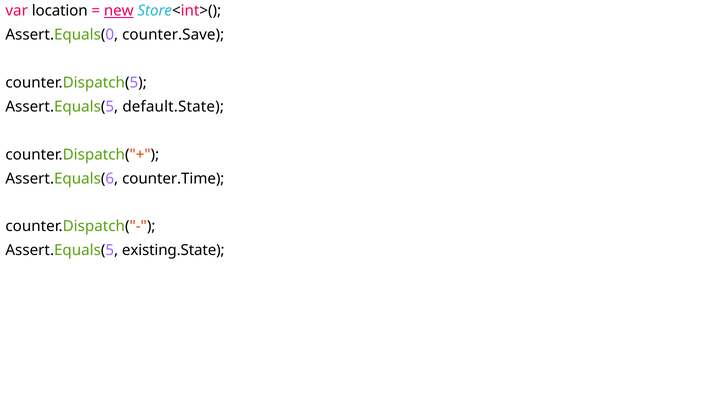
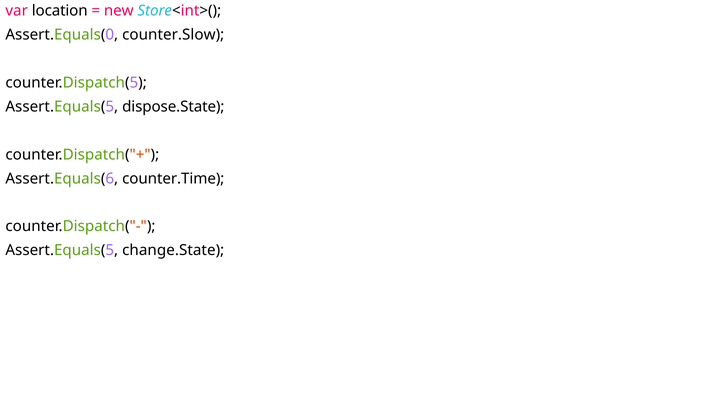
new underline: present -> none
counter.Save: counter.Save -> counter.Slow
default.State: default.State -> dispose.State
existing.State: existing.State -> change.State
